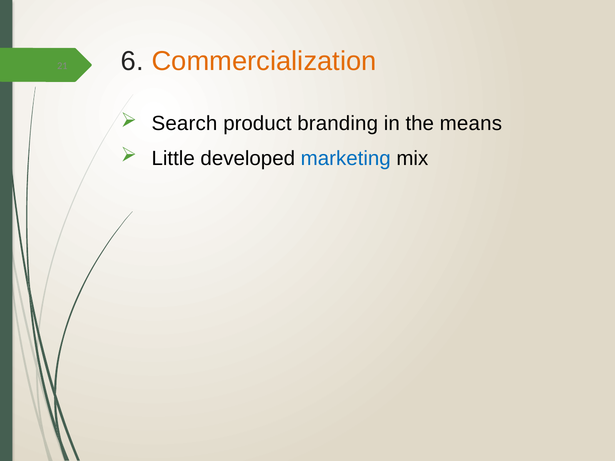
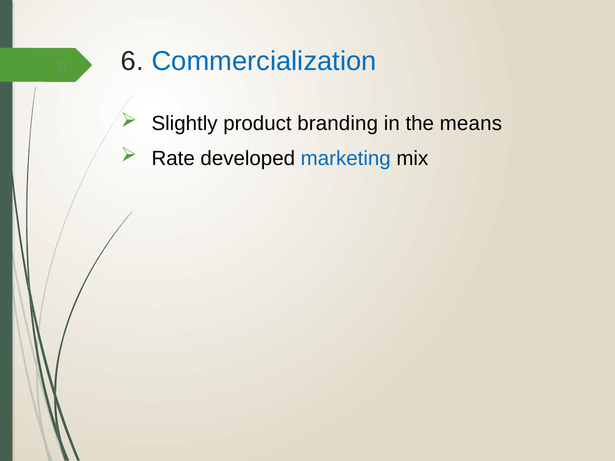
Commercialization colour: orange -> blue
Search: Search -> Slightly
Little: Little -> Rate
